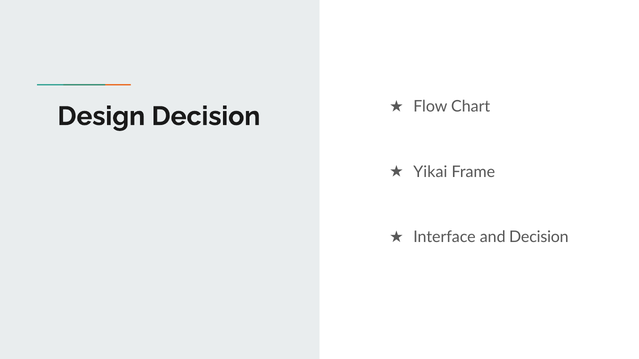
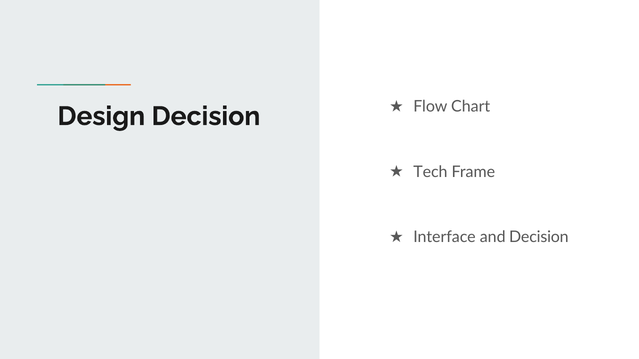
Yikai: Yikai -> Tech
